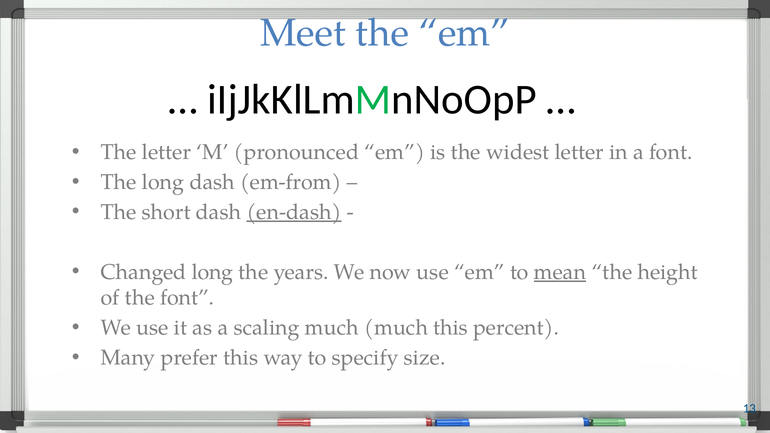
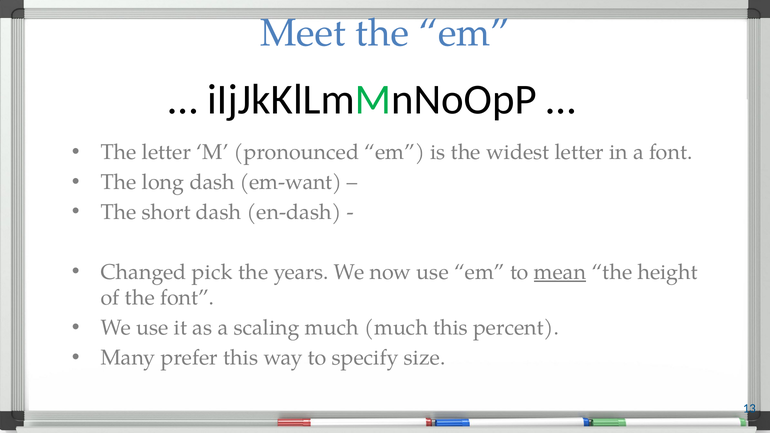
em-from: em-from -> em-want
en-dash underline: present -> none
Changed long: long -> pick
